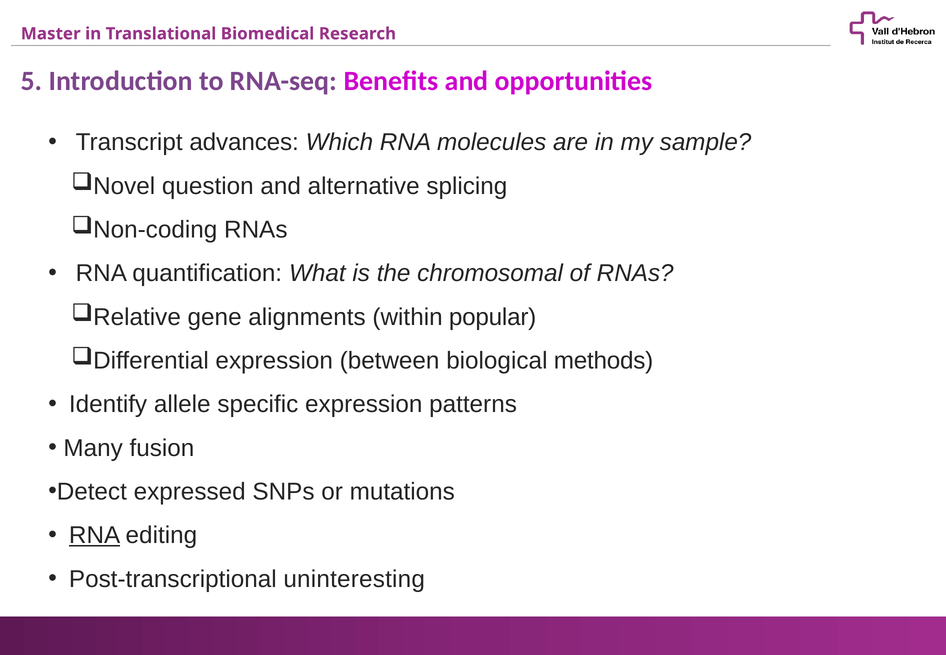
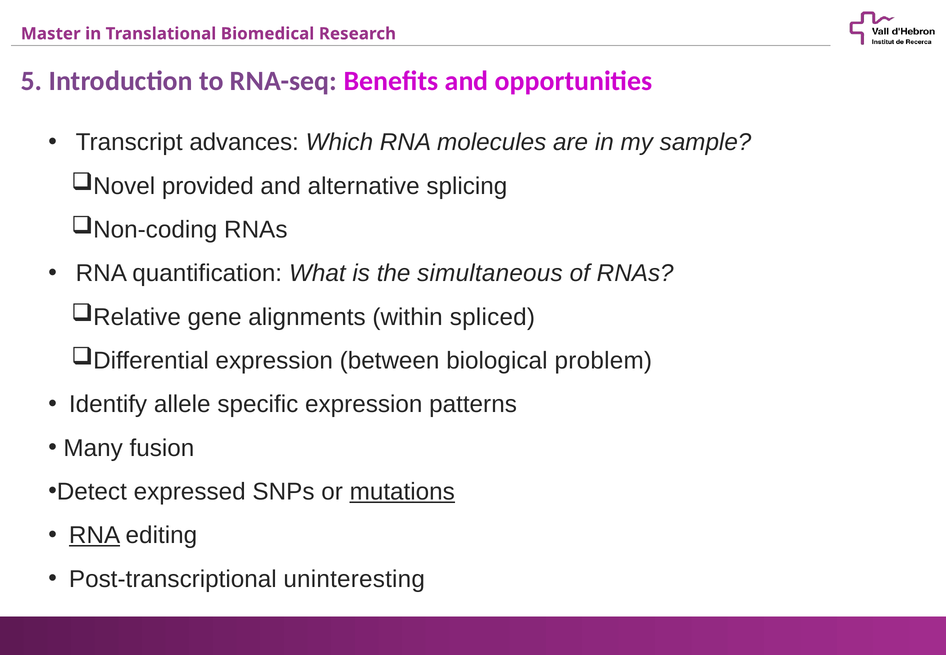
question: question -> provided
chromosomal: chromosomal -> simultaneous
popular: popular -> spliced
methods: methods -> problem
mutations underline: none -> present
